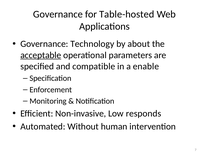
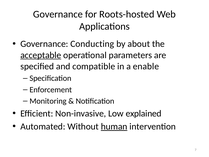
Table-hosted: Table-hosted -> Roots-hosted
Technology: Technology -> Conducting
responds: responds -> explained
human underline: none -> present
